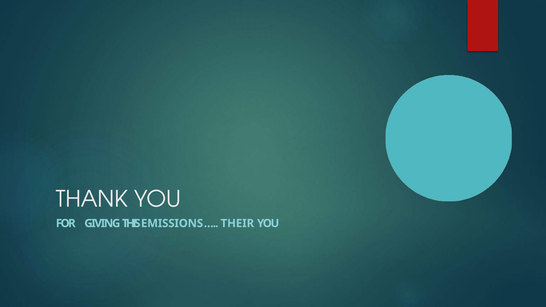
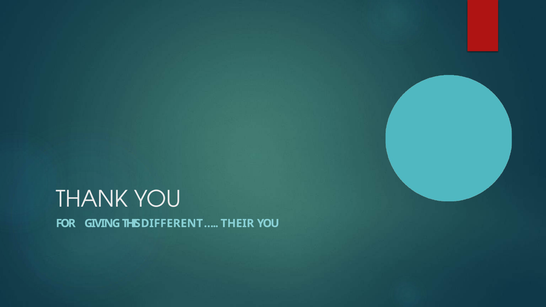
EMISSIONS: EMISSIONS -> DIFFERENT
